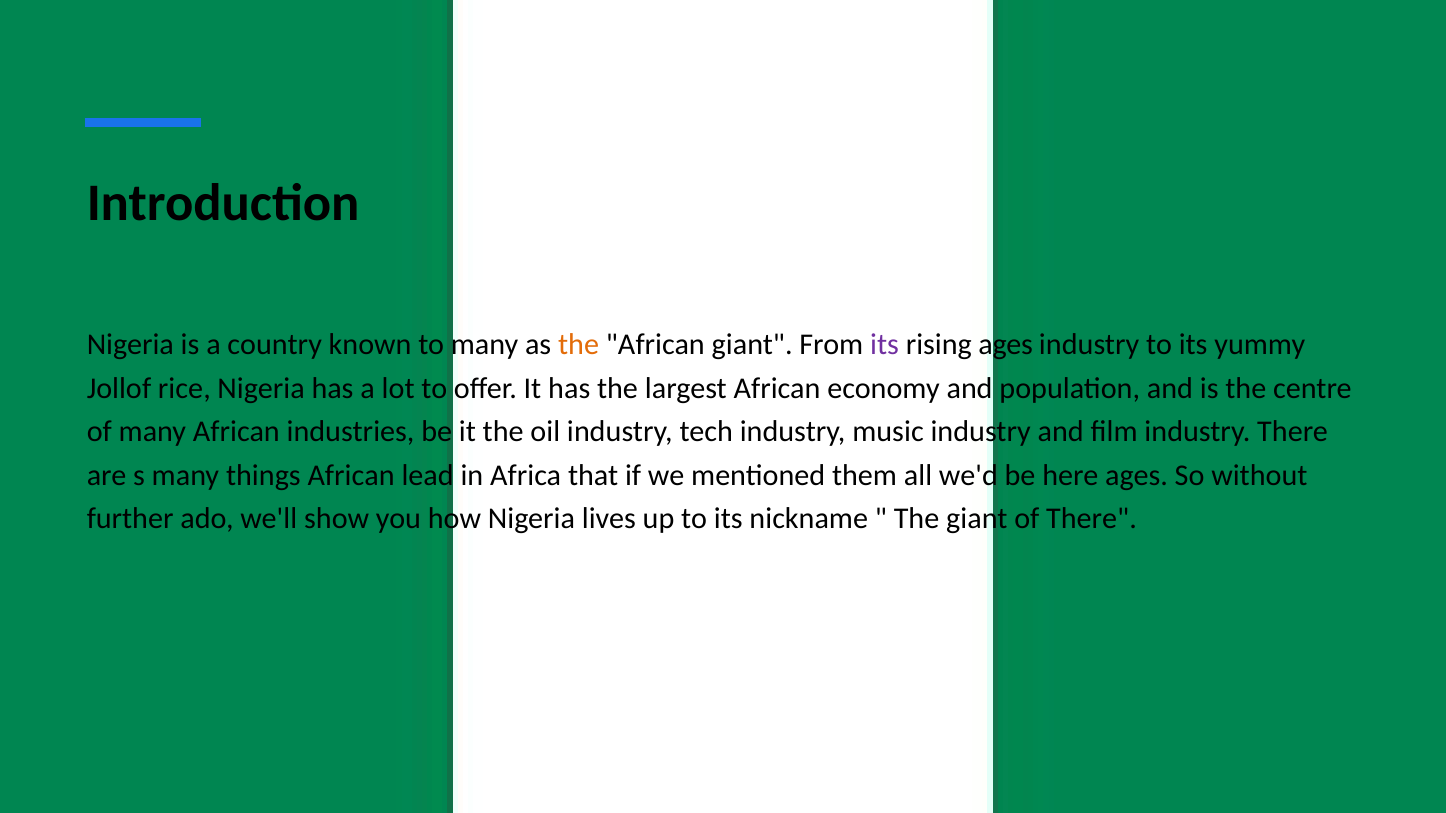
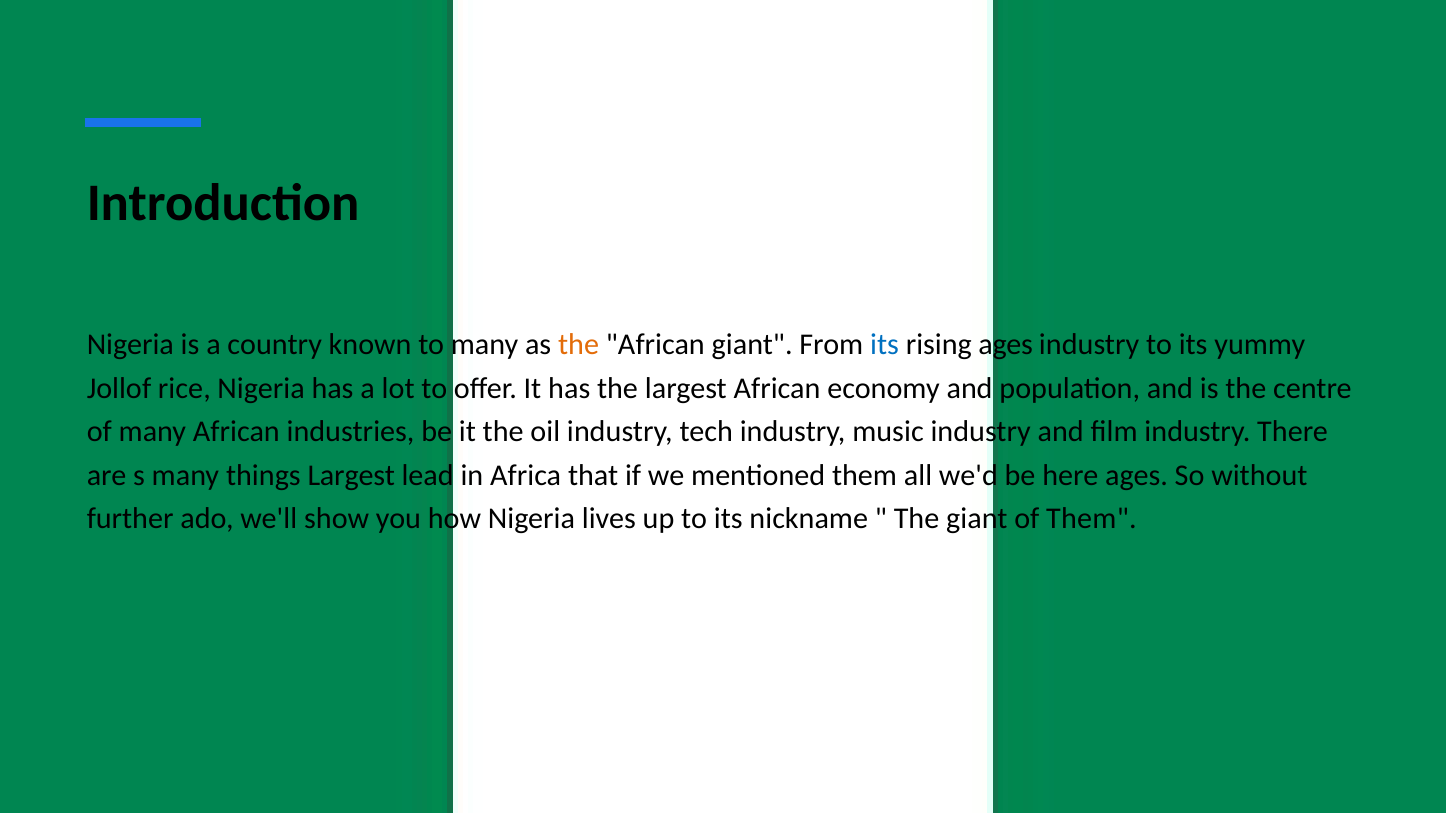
its at (884, 345) colour: purple -> blue
things African: African -> Largest
of There: There -> Them
